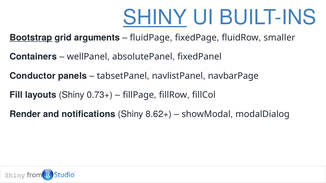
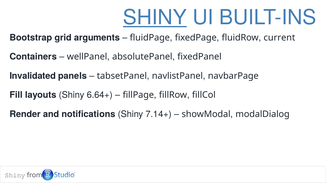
Bootstrap underline: present -> none
smaller: smaller -> current
Conductor: Conductor -> Invalidated
0.73+: 0.73+ -> 6.64+
8.62+: 8.62+ -> 7.14+
